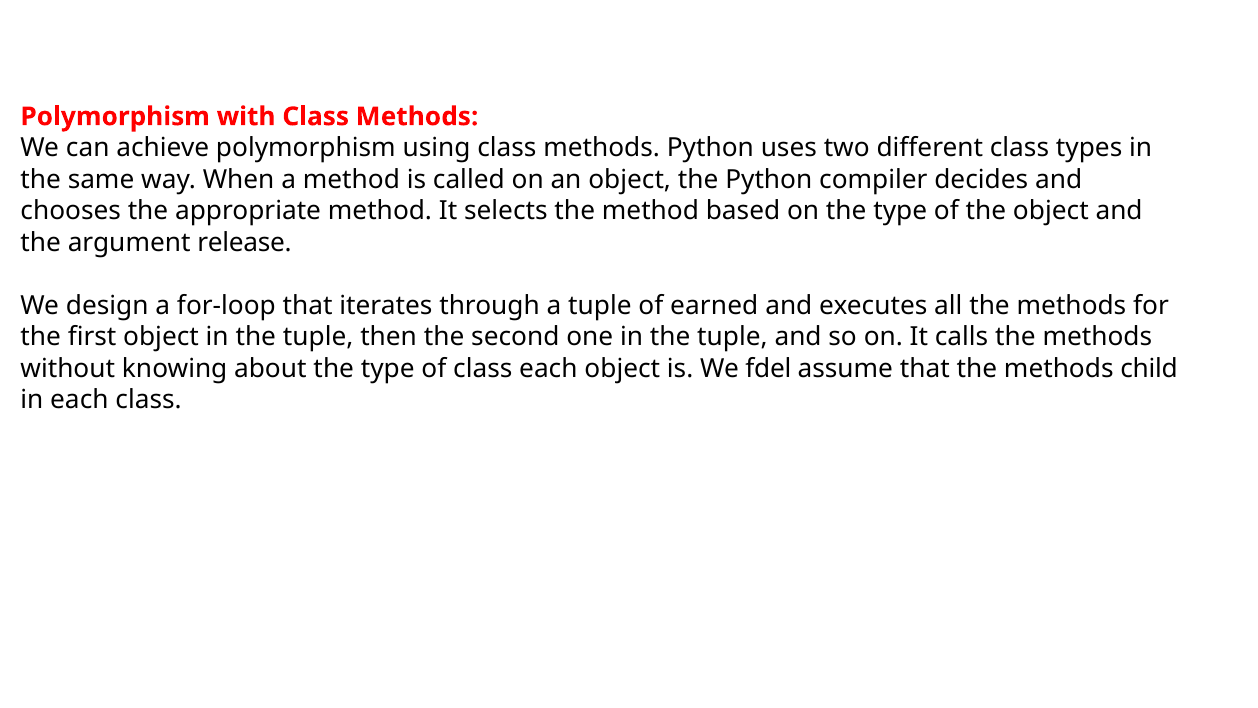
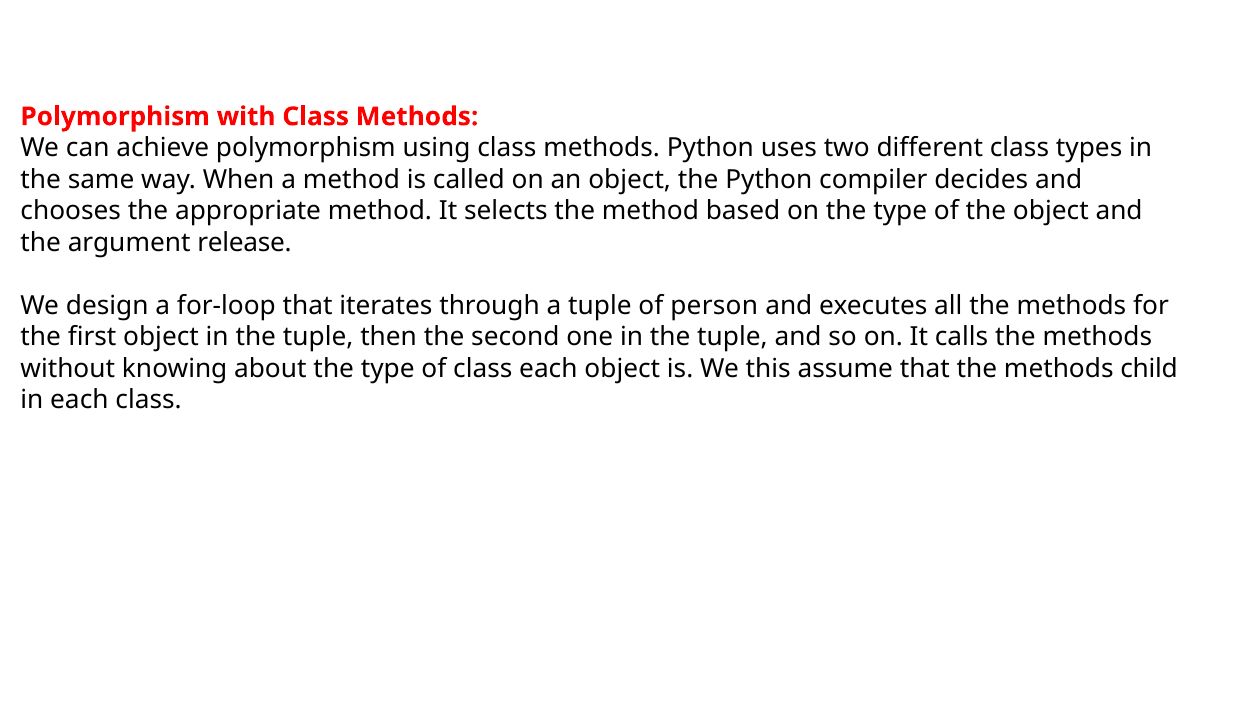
earned: earned -> person
fdel: fdel -> this
